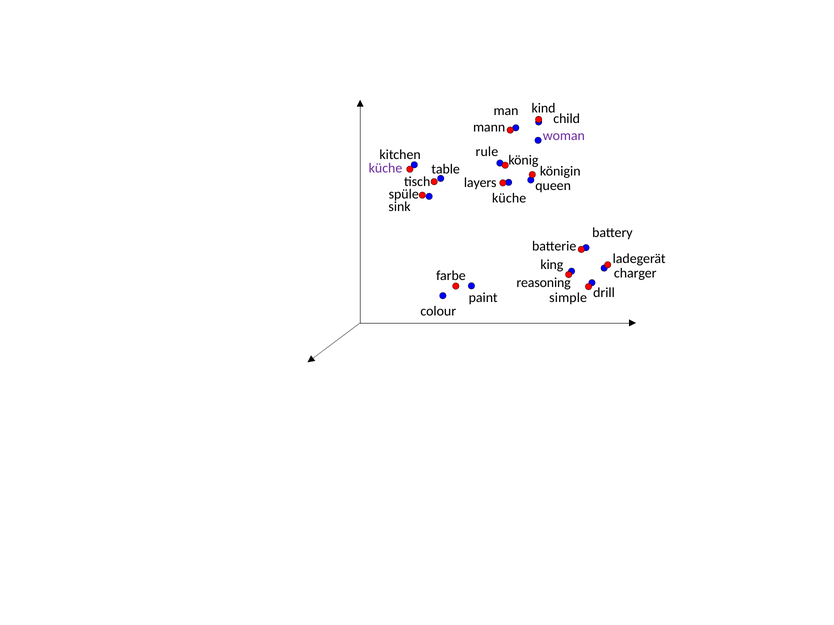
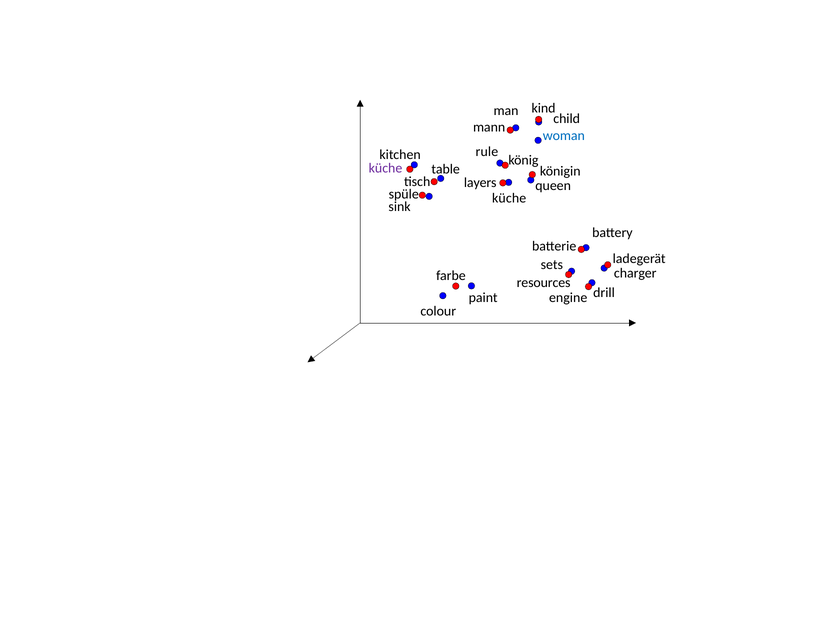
woman colour: purple -> blue
king: king -> sets
reasoning: reasoning -> resources
simple: simple -> engine
